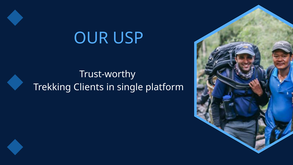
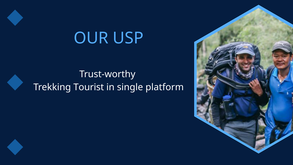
Clients: Clients -> Tourist
